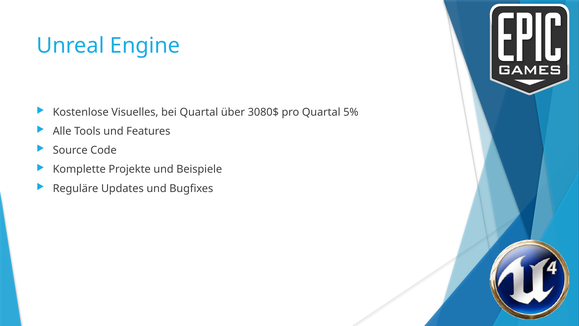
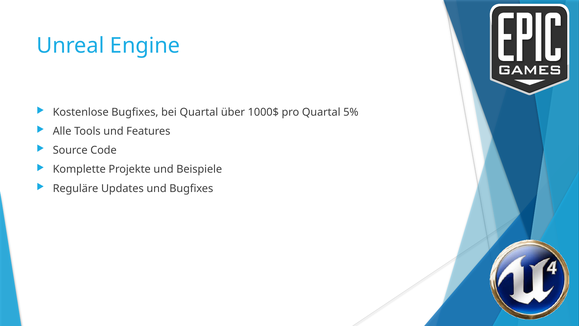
Kostenlose Visuelles: Visuelles -> Bugfixes
3080$: 3080$ -> 1000$
